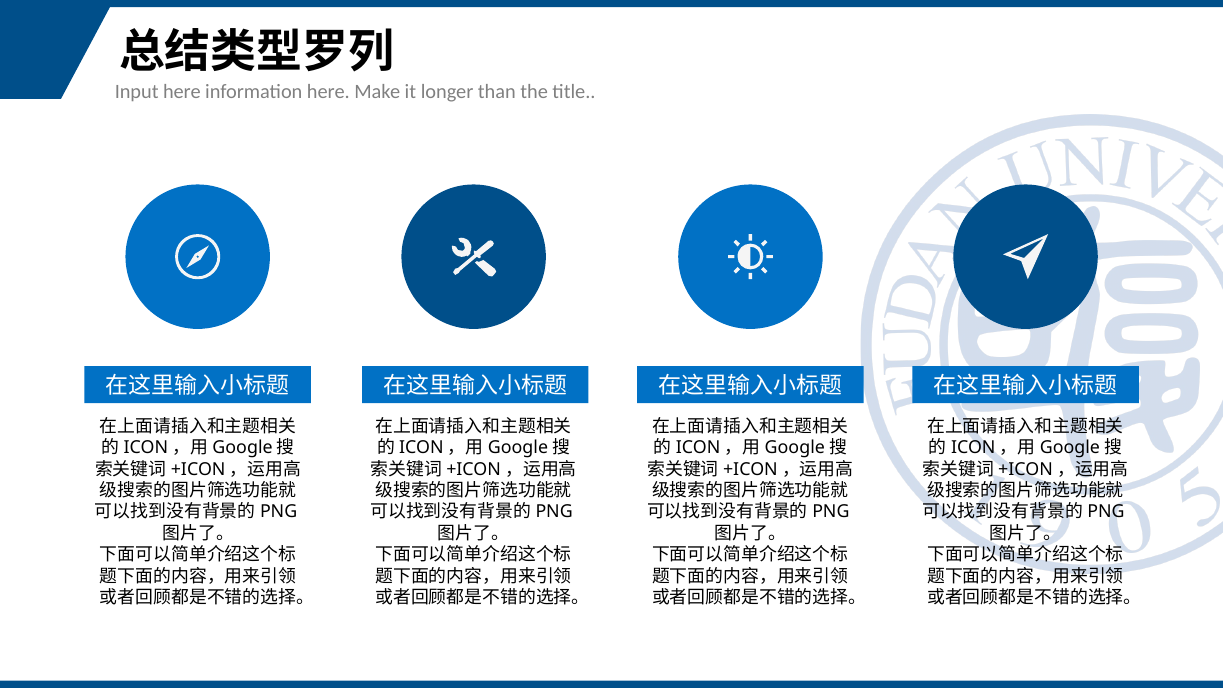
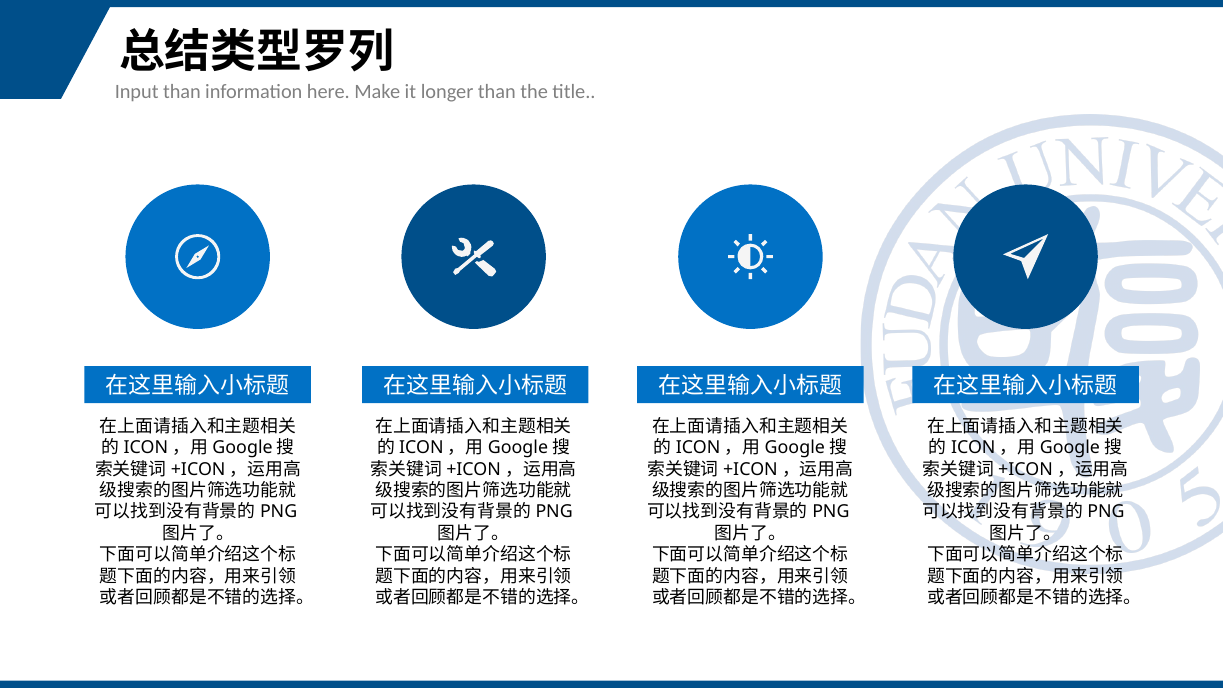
Input here: here -> than
